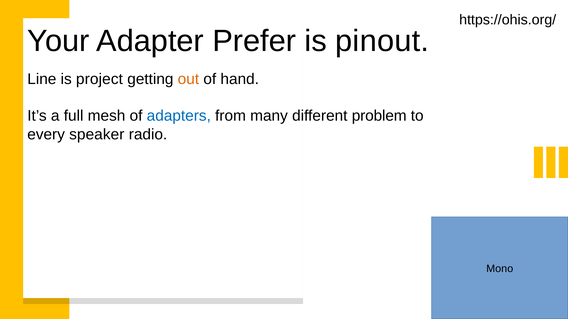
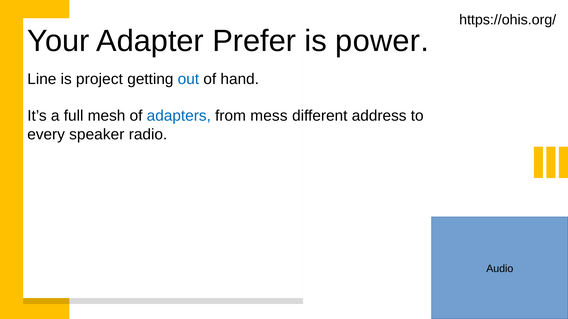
pinout: pinout -> power
out colour: orange -> blue
many: many -> mess
problem: problem -> address
Mono: Mono -> Audio
